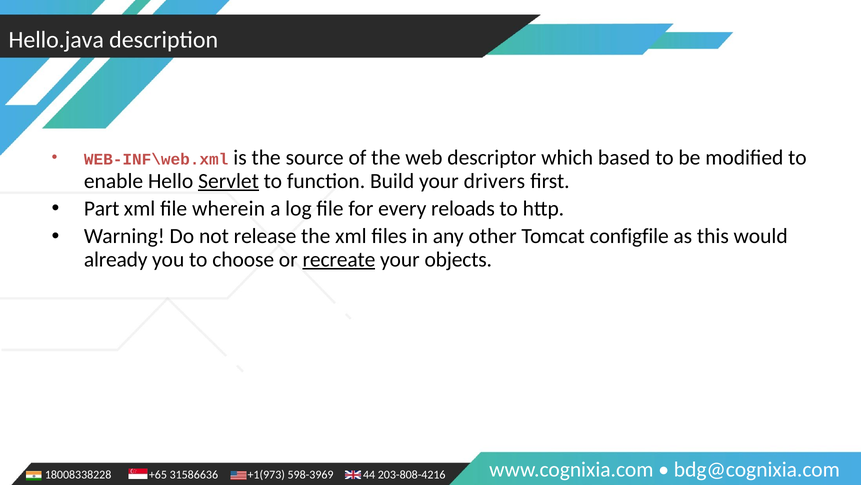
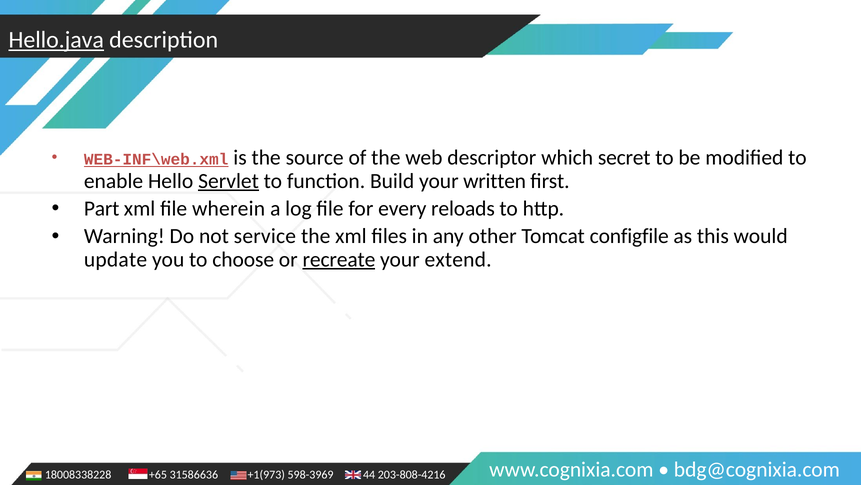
Hello.java underline: none -> present
WEB-INF\web.xml underline: none -> present
based: based -> secret
drivers: drivers -> written
release: release -> service
already: already -> update
objects: objects -> extend
